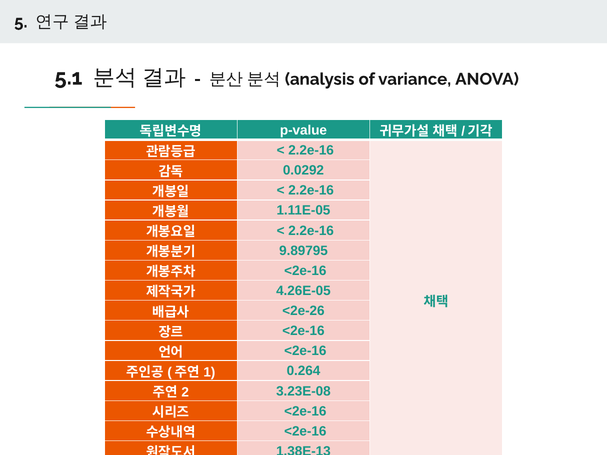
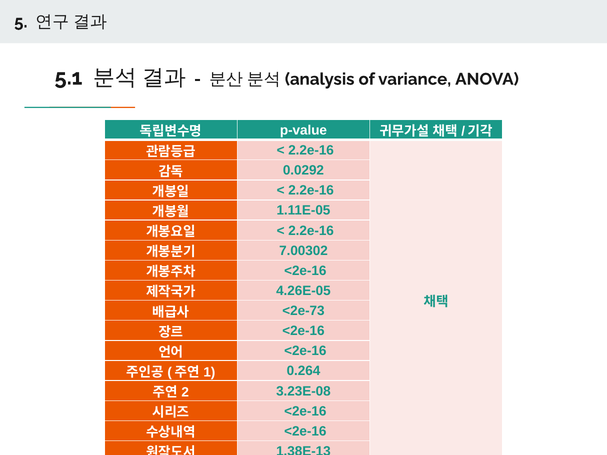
9.89795: 9.89795 -> 7.00302
<2e-26: <2e-26 -> <2e-73
